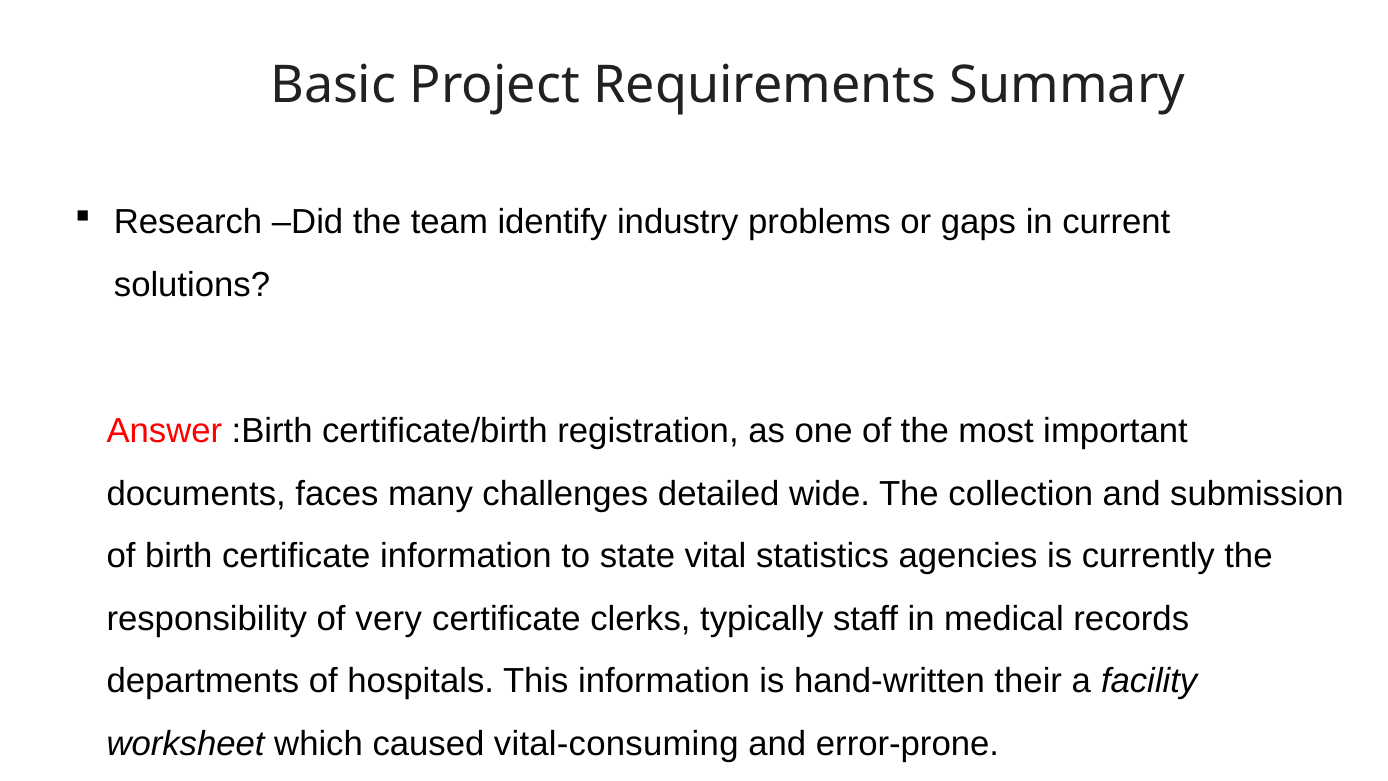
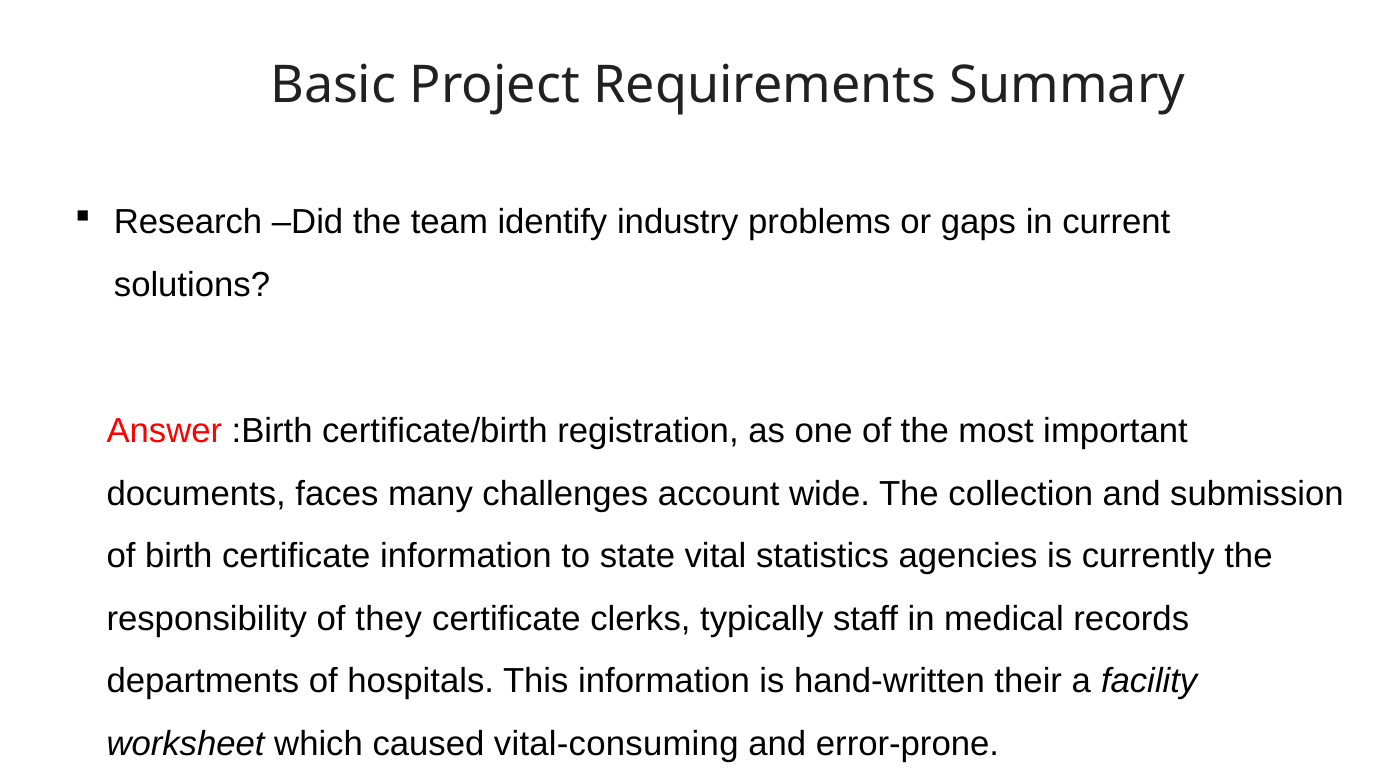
detailed: detailed -> account
very: very -> they
